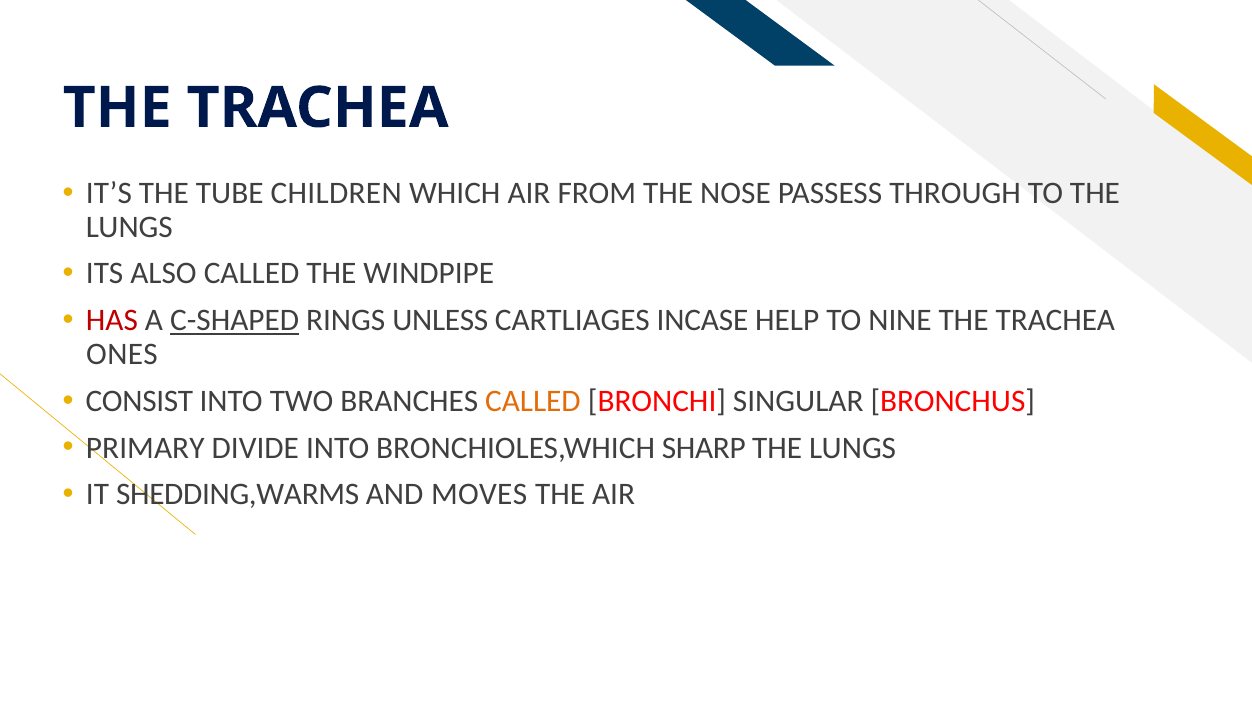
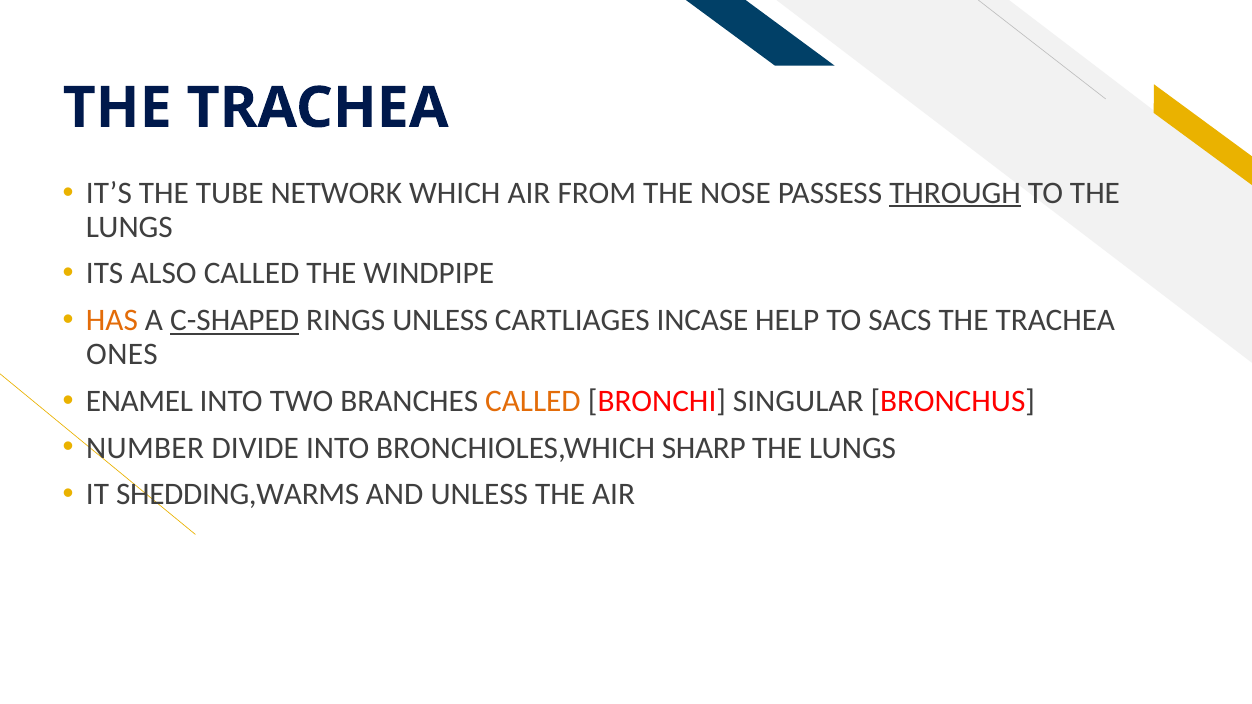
CHILDREN: CHILDREN -> NETWORK
THROUGH underline: none -> present
HAS colour: red -> orange
NINE: NINE -> SACS
CONSIST: CONSIST -> ENAMEL
PRIMARY: PRIMARY -> NUMBER
AND MOVES: MOVES -> UNLESS
